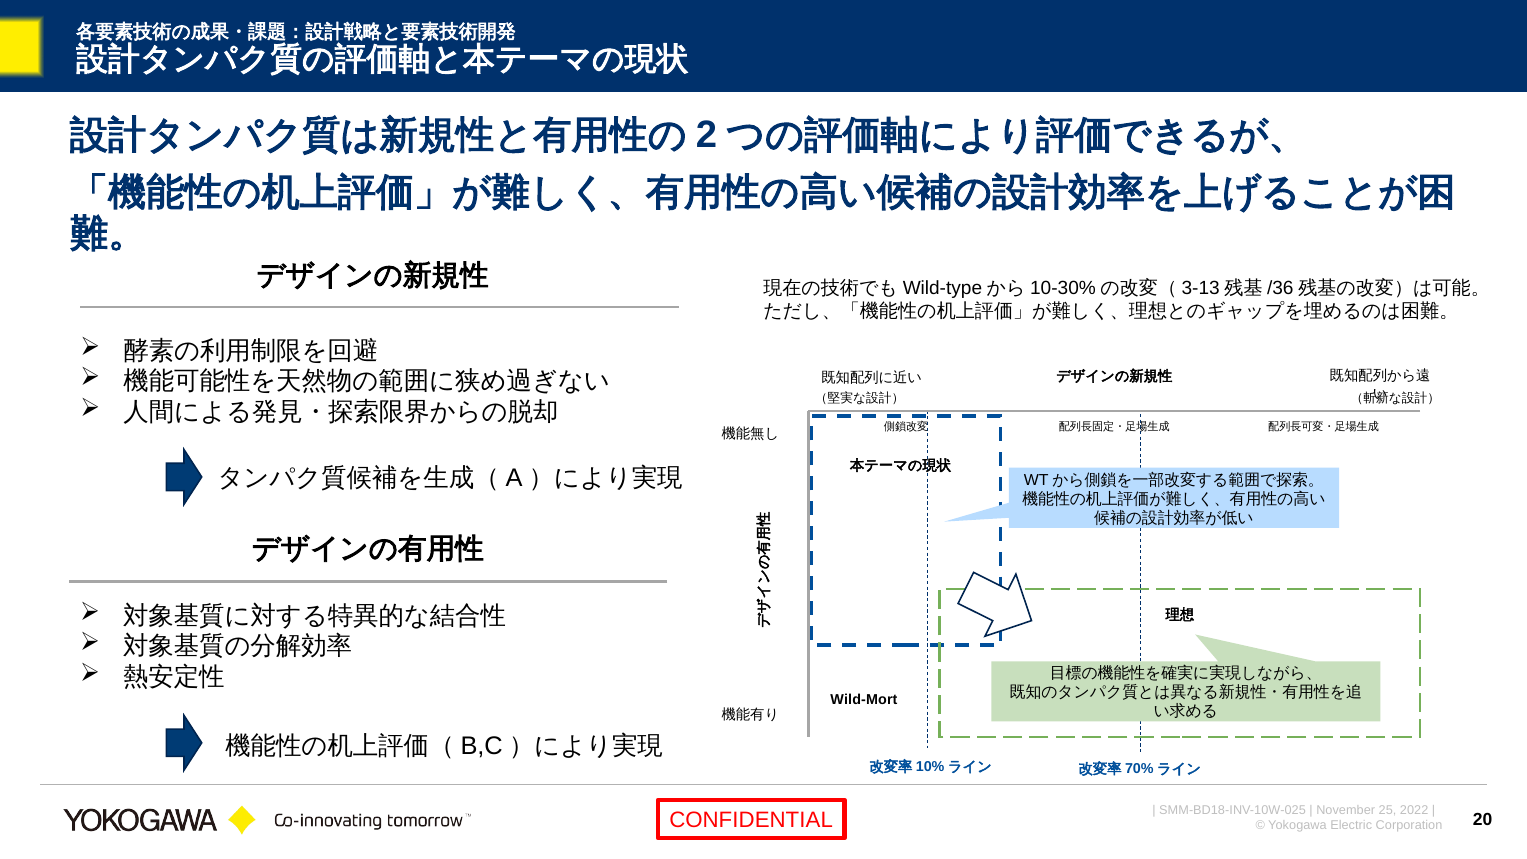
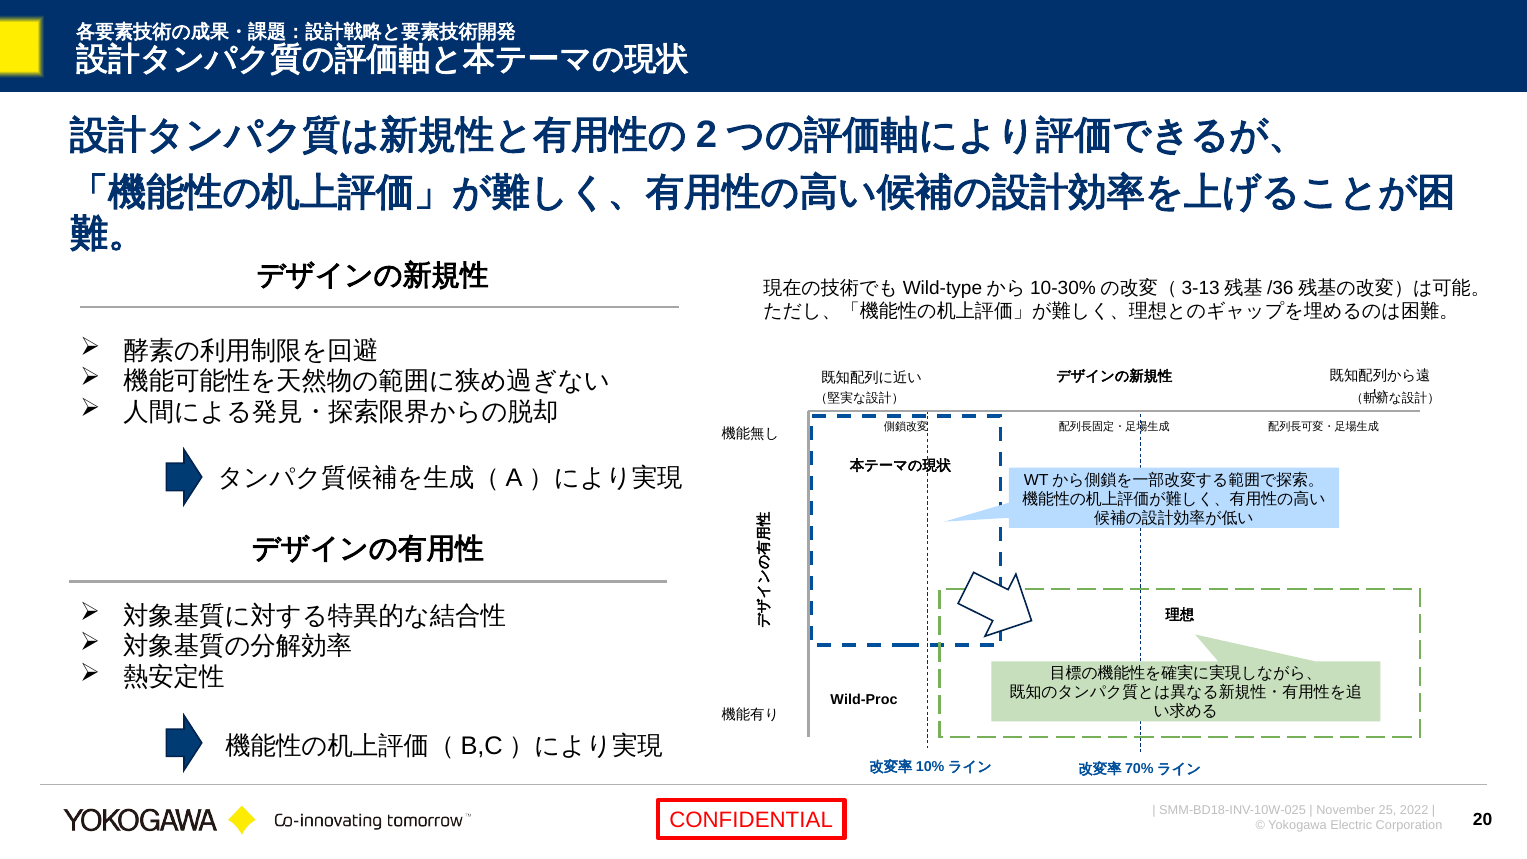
Wild-Mort: Wild-Mort -> Wild-Proc
